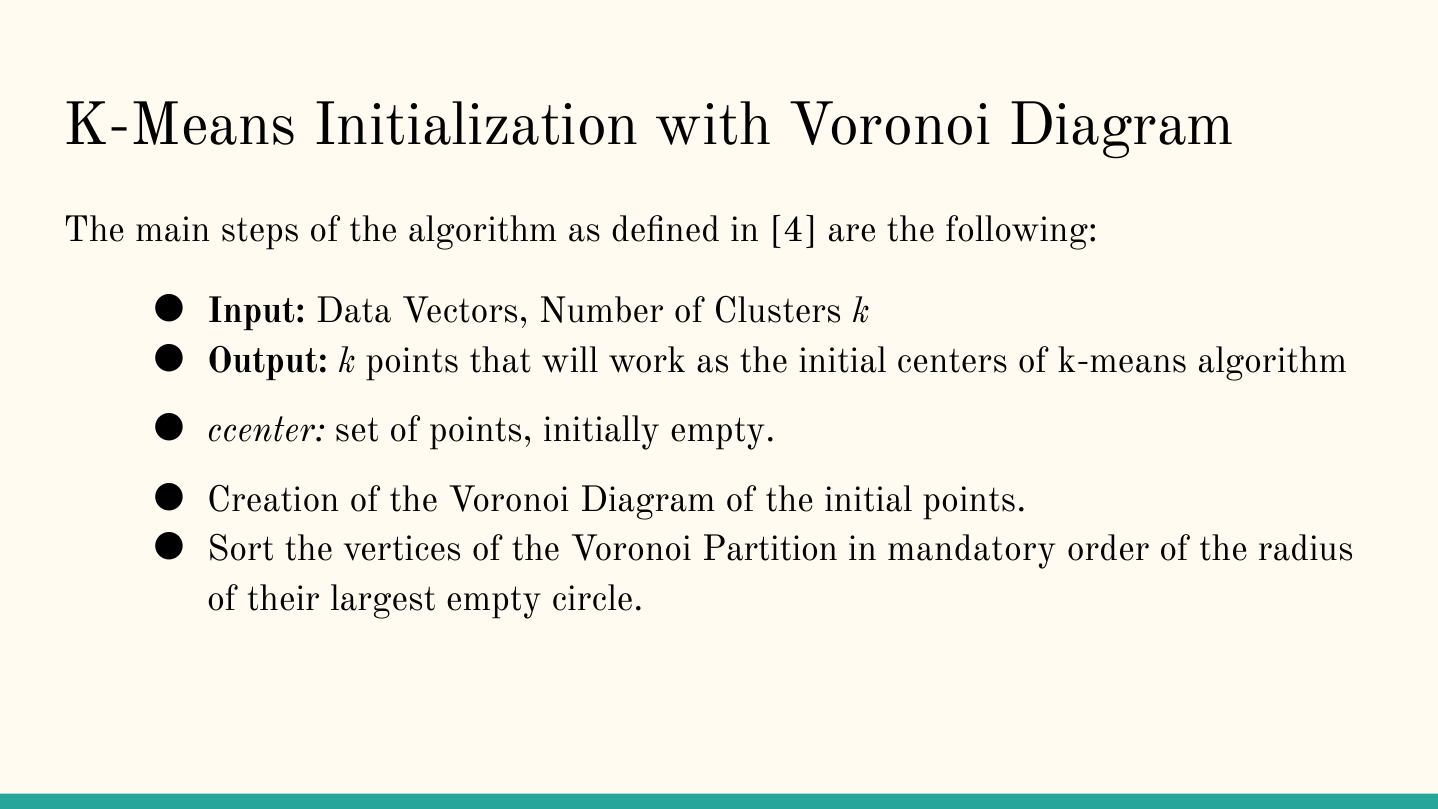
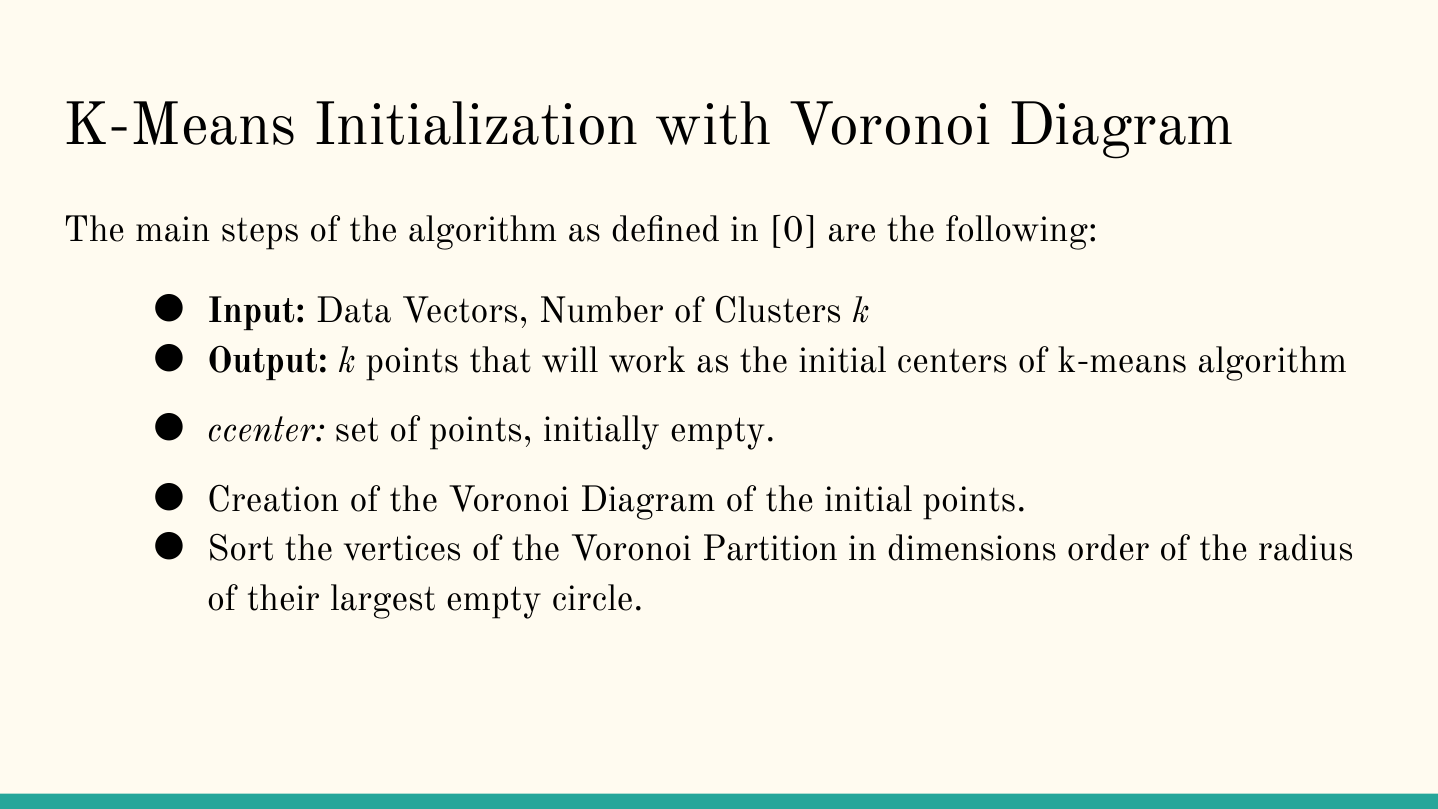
4: 4 -> 0
mandatory: mandatory -> dimensions
